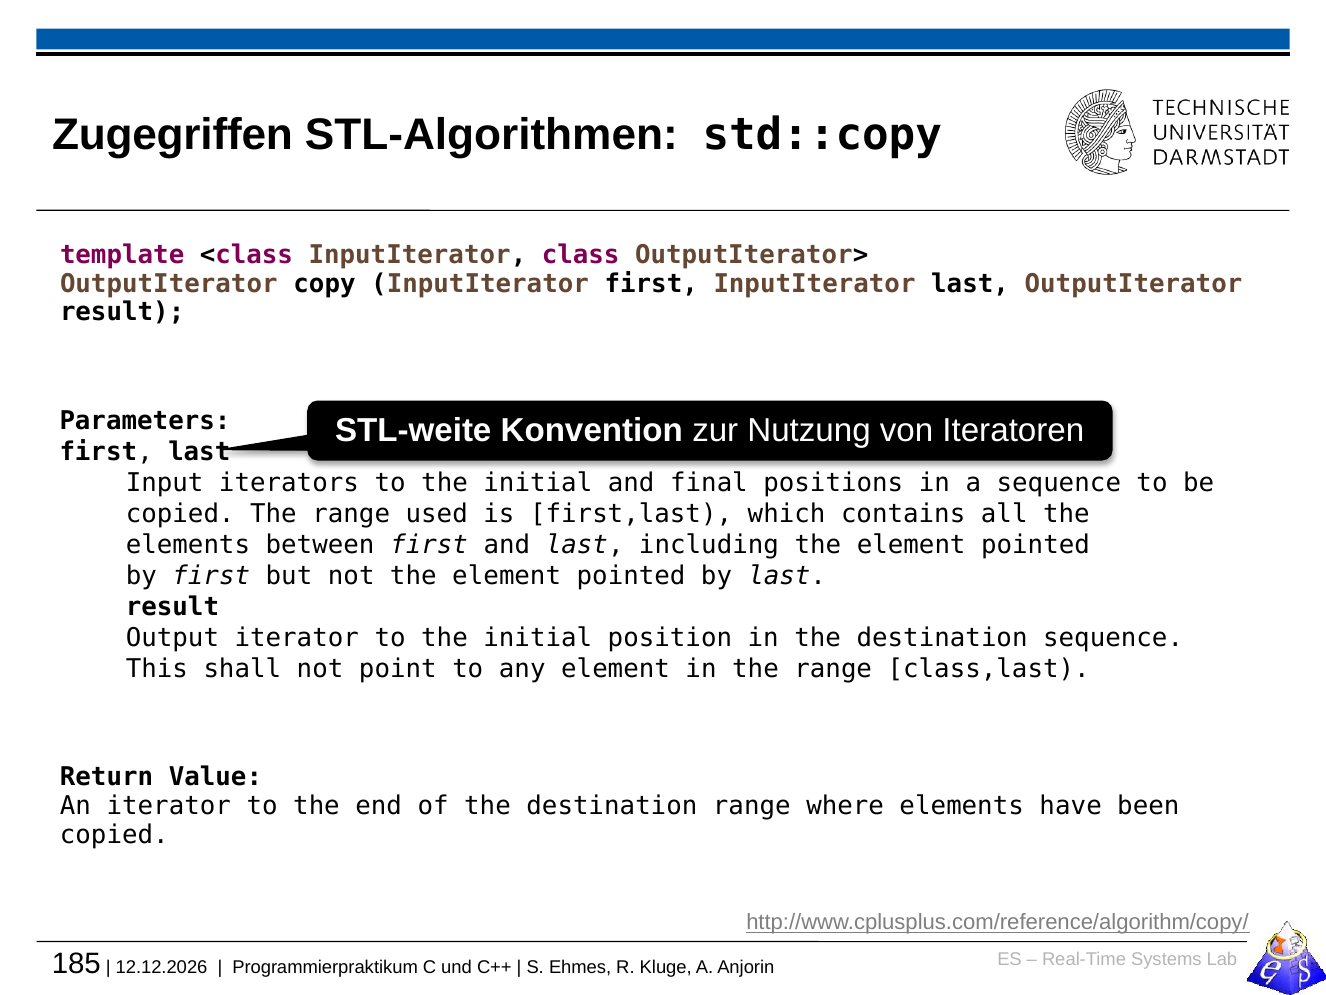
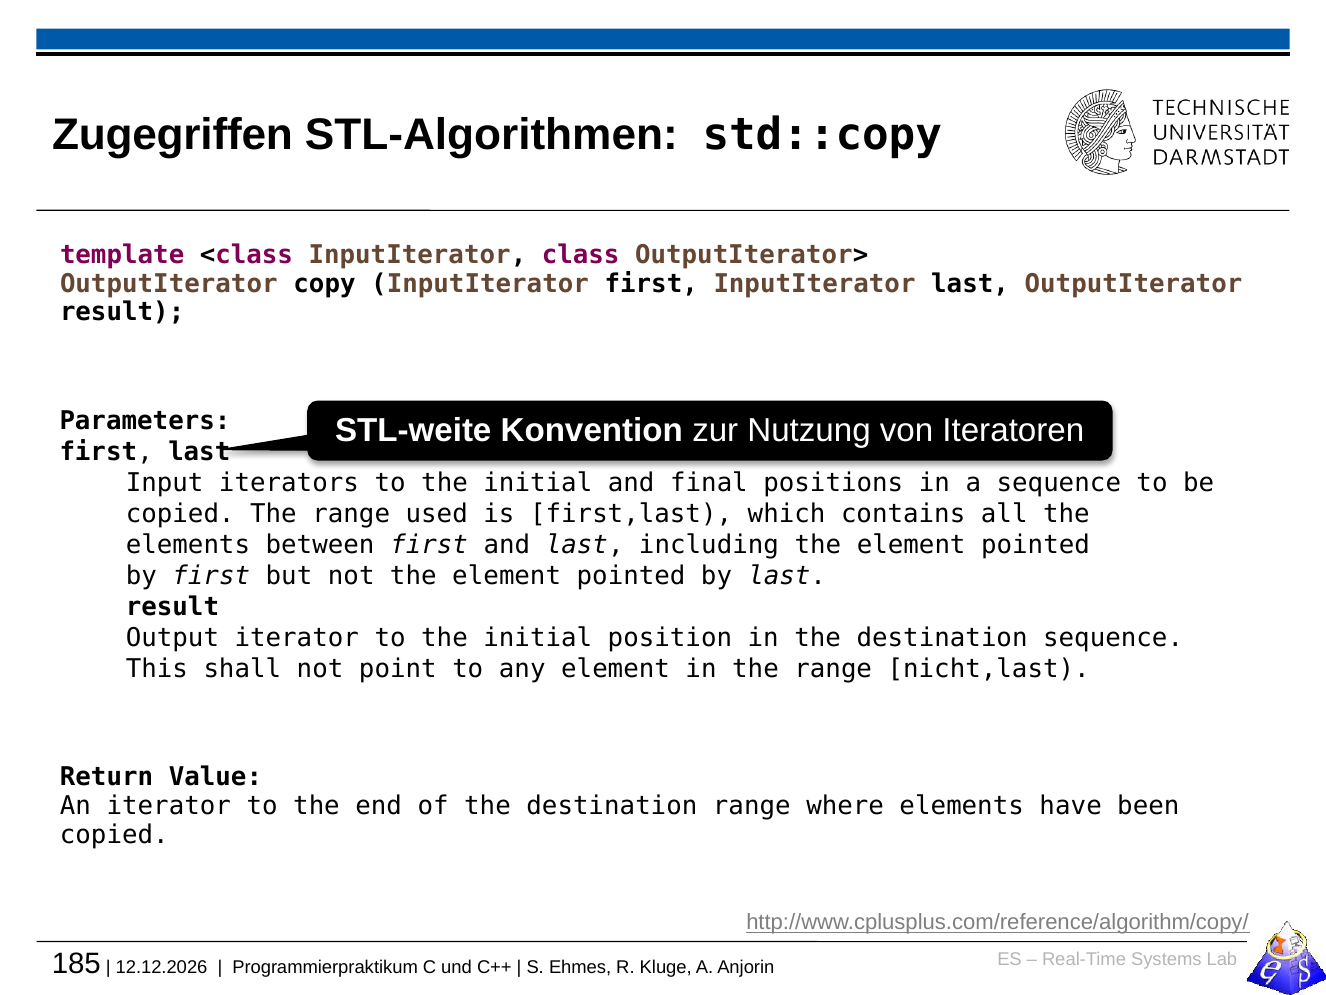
class,last: class,last -> nicht,last
